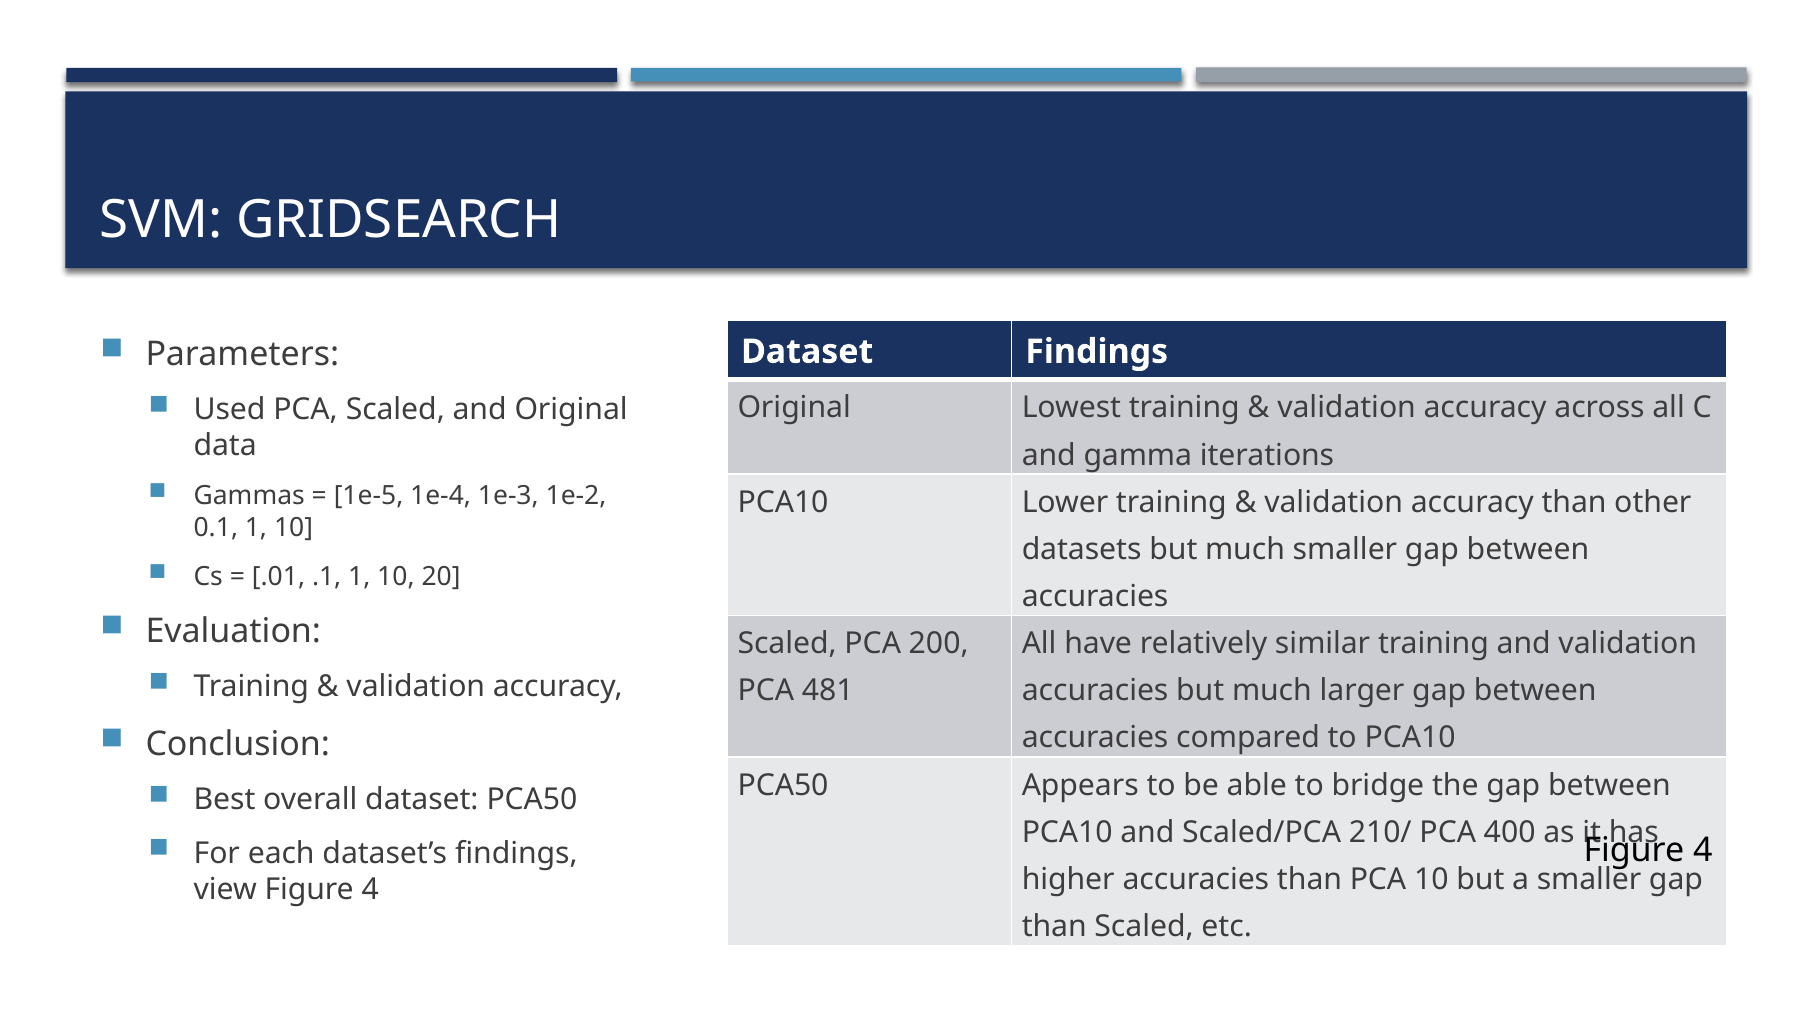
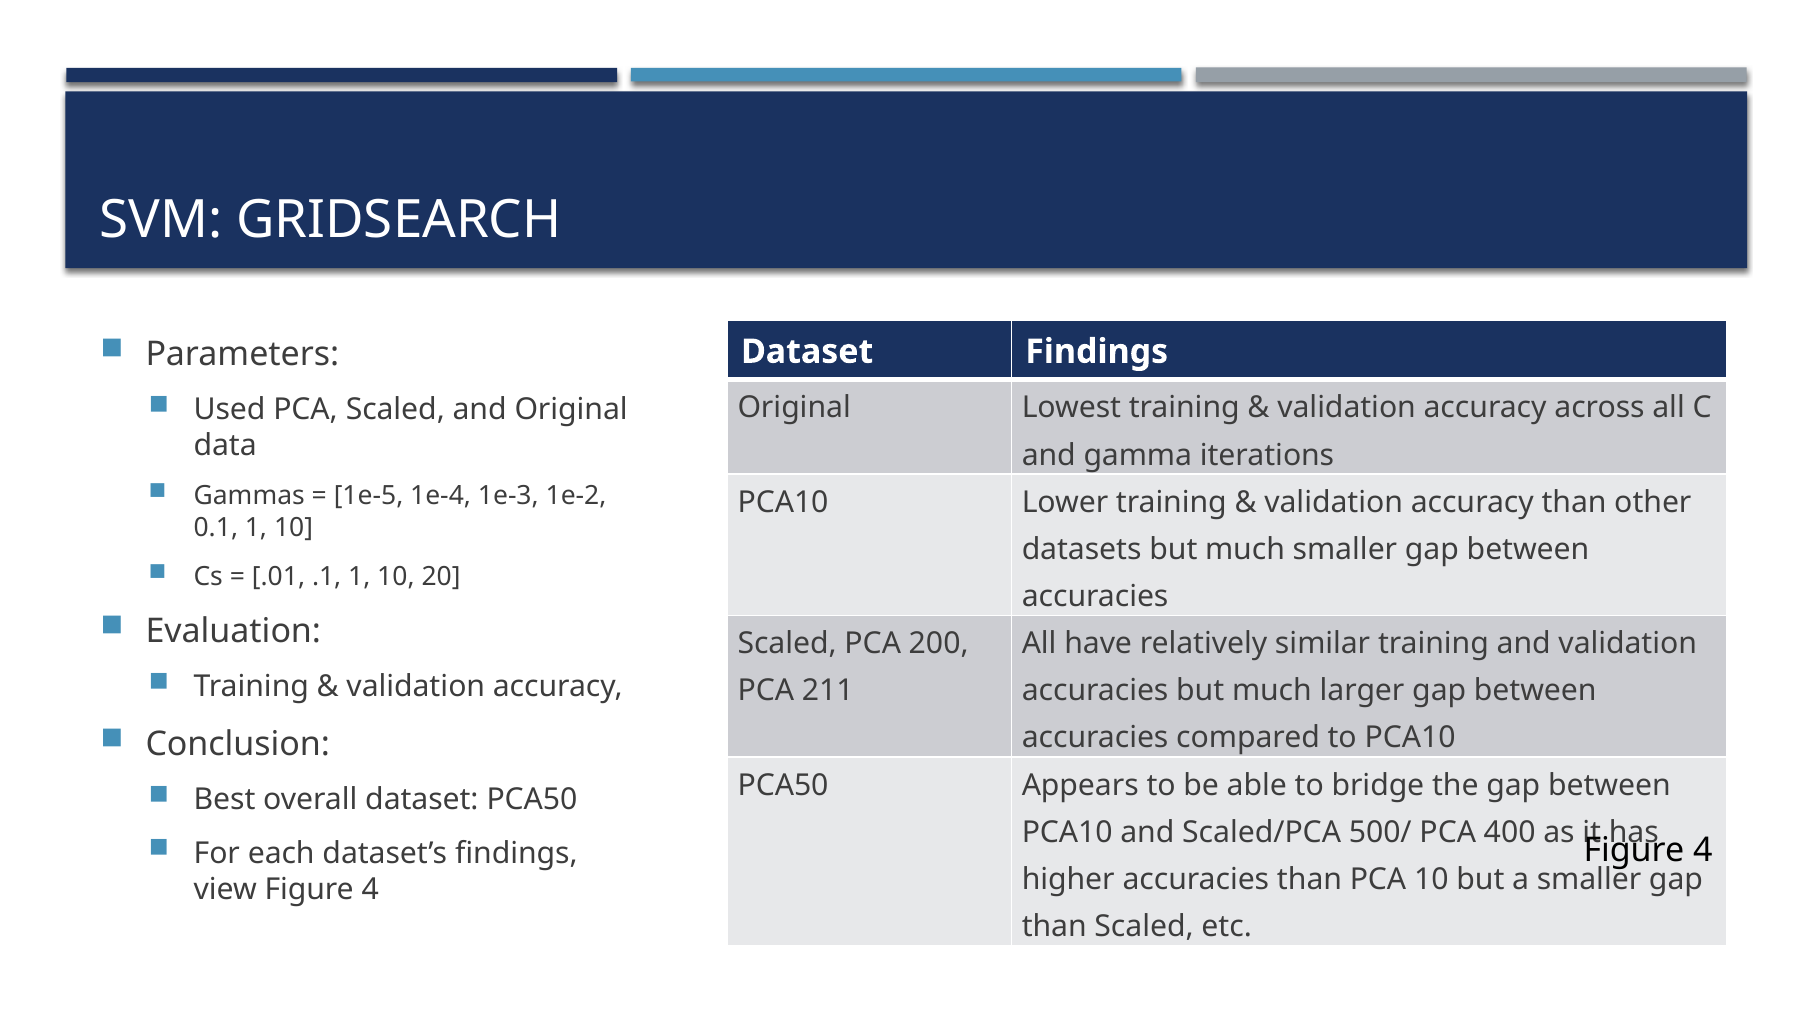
481: 481 -> 211
210/: 210/ -> 500/
